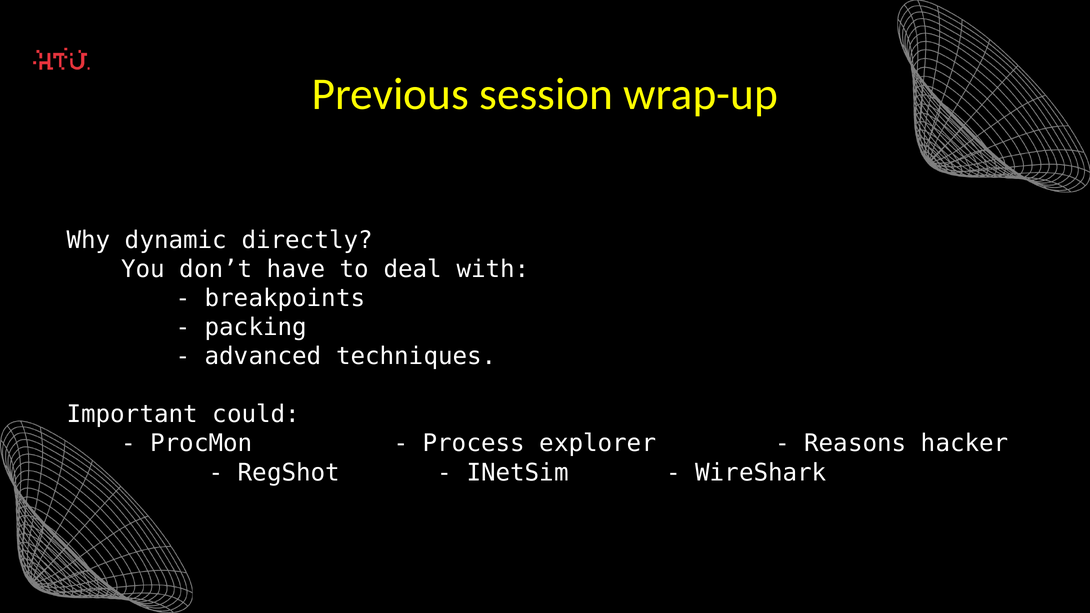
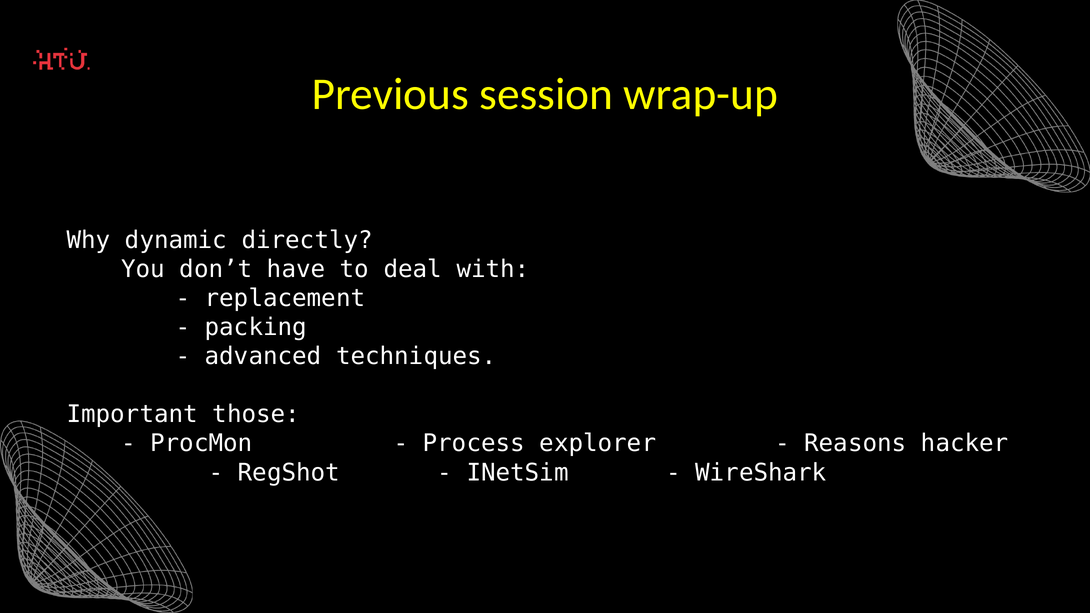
breakpoints: breakpoints -> replacement
could: could -> those
